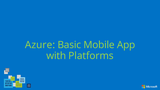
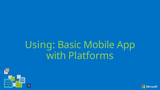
Azure: Azure -> Using
